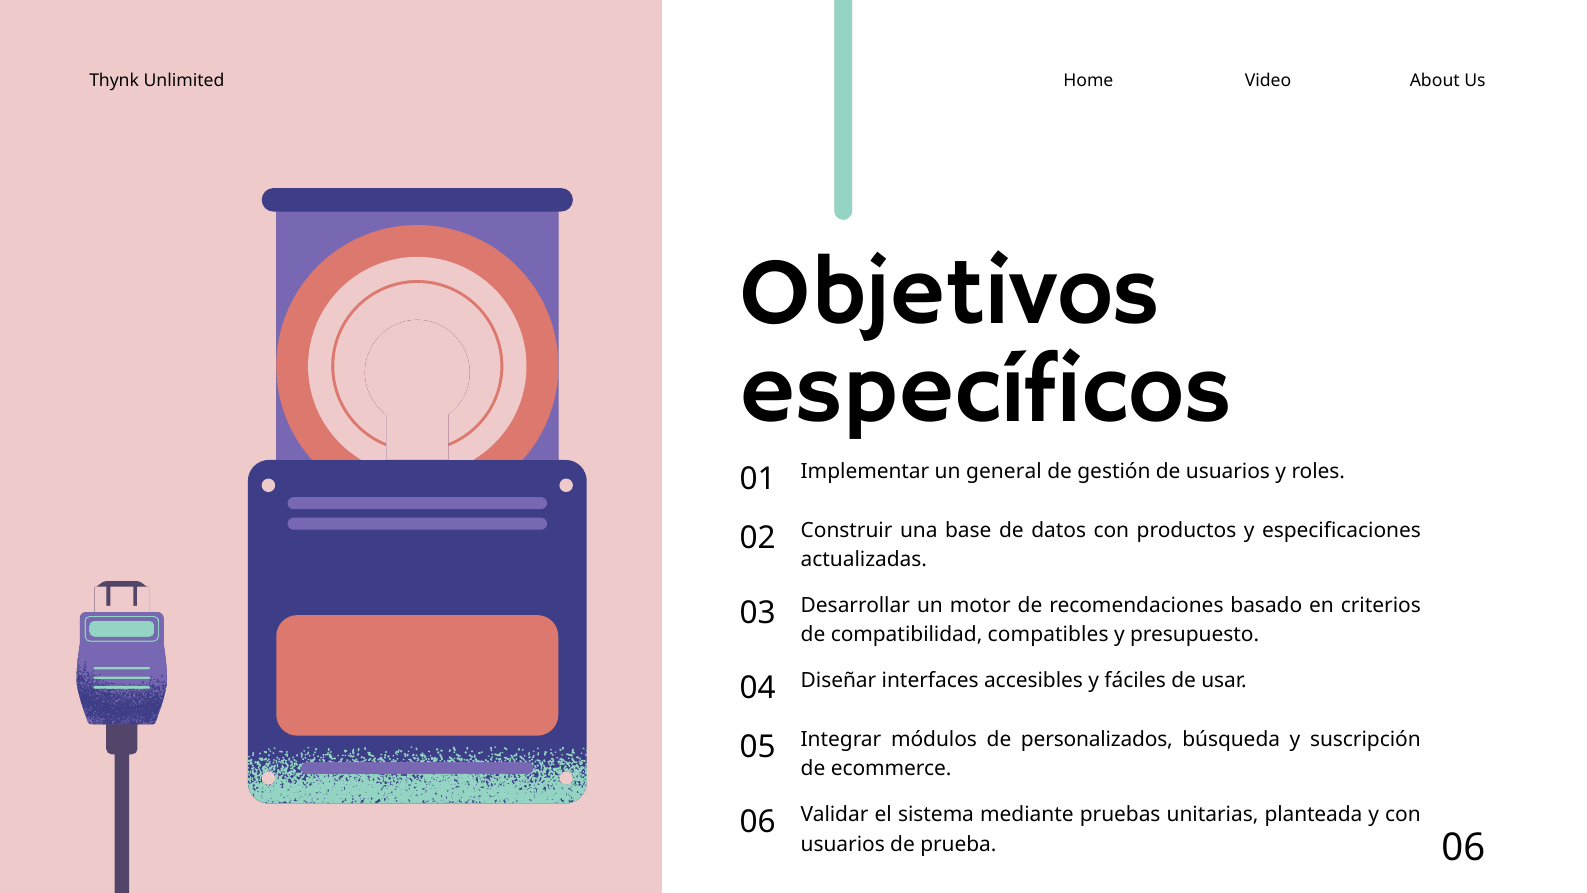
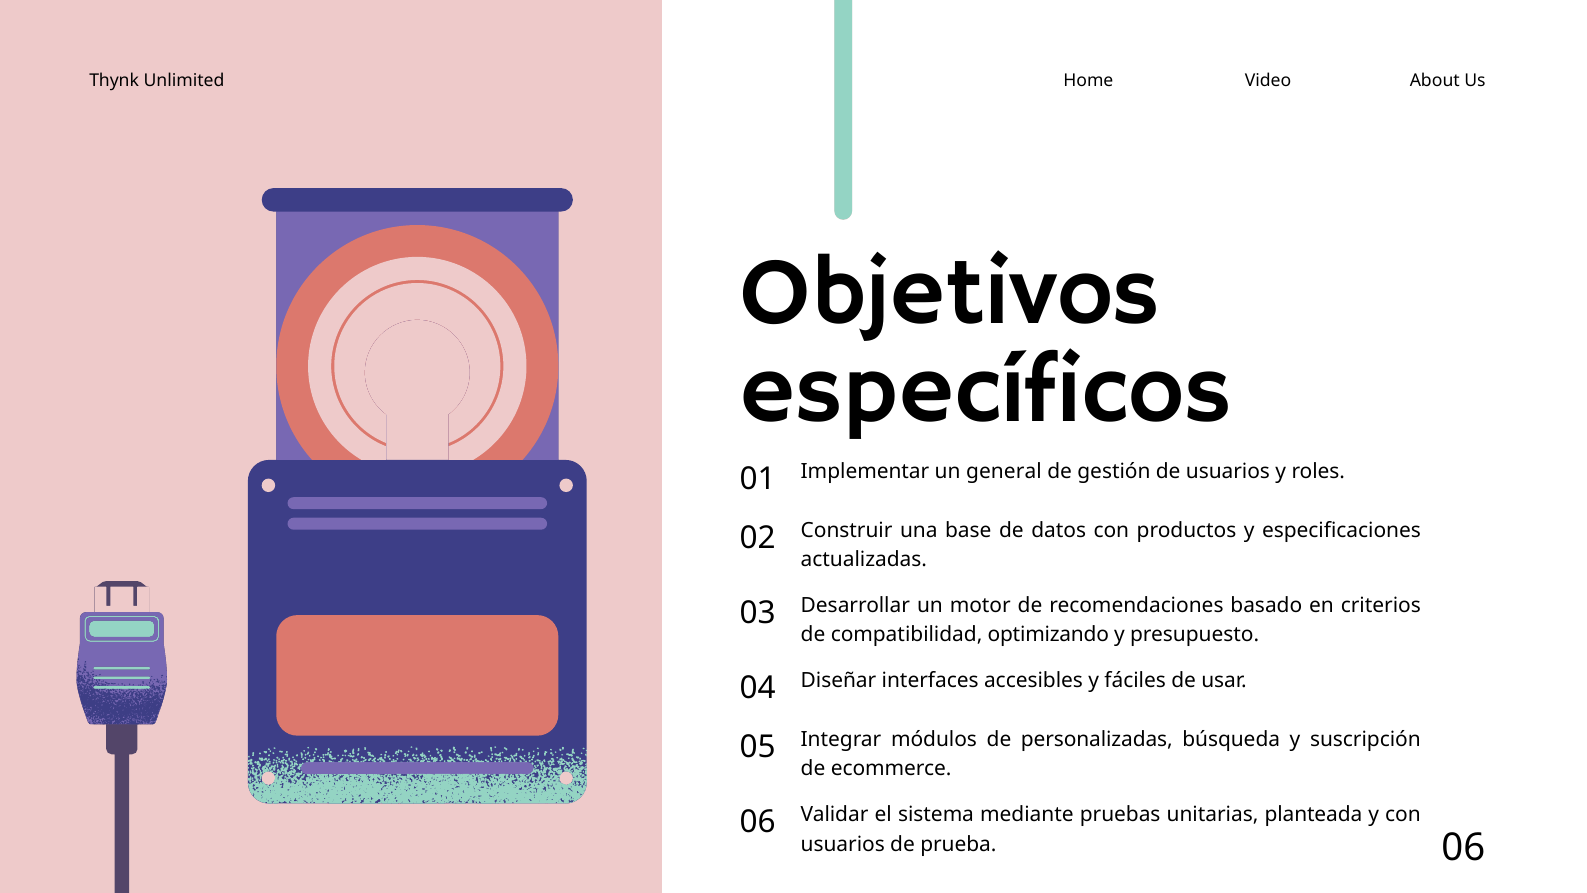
compatibles: compatibles -> optimizando
personalizados: personalizados -> personalizadas
